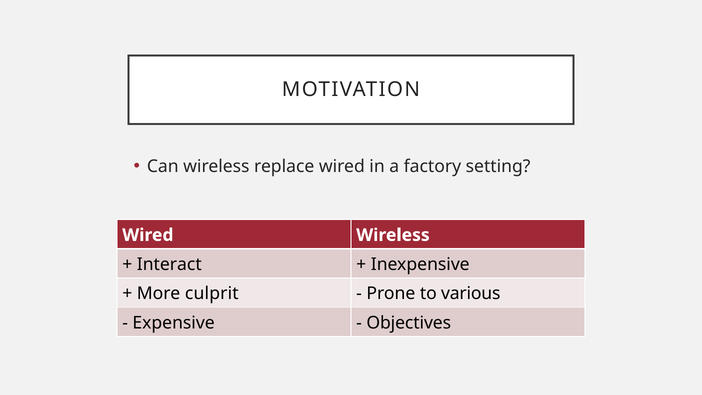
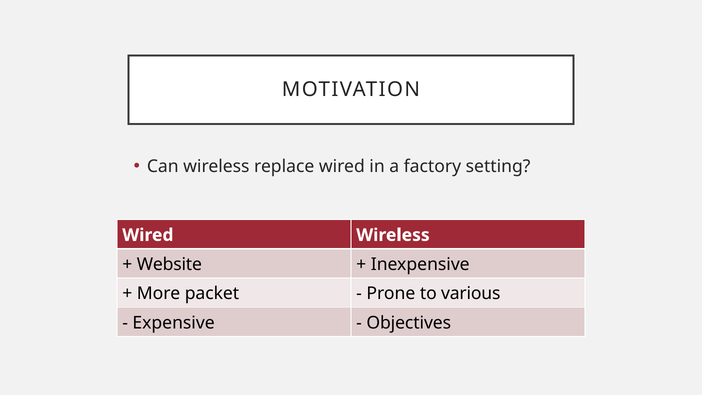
Interact: Interact -> Website
culprit: culprit -> packet
